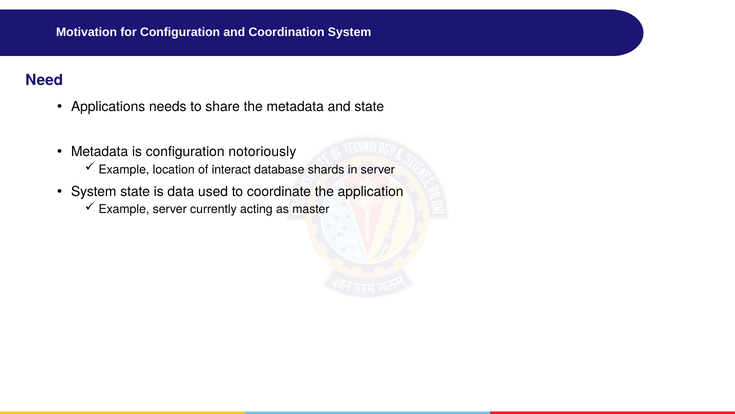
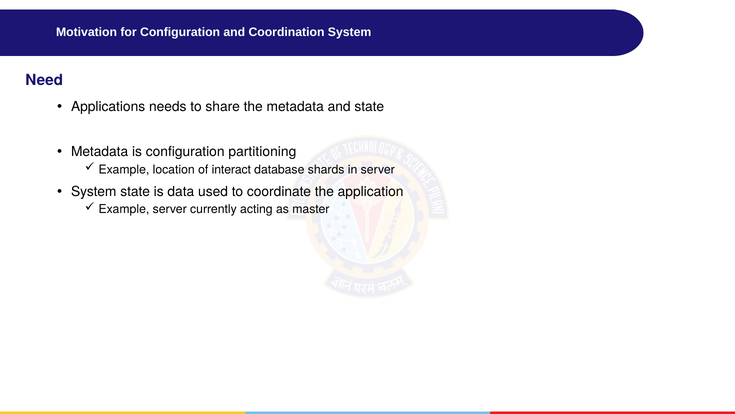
notoriously: notoriously -> partitioning
